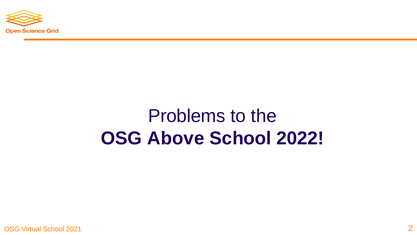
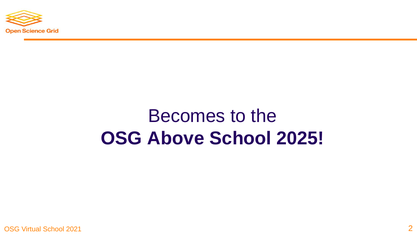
Problems: Problems -> Becomes
2022: 2022 -> 2025
